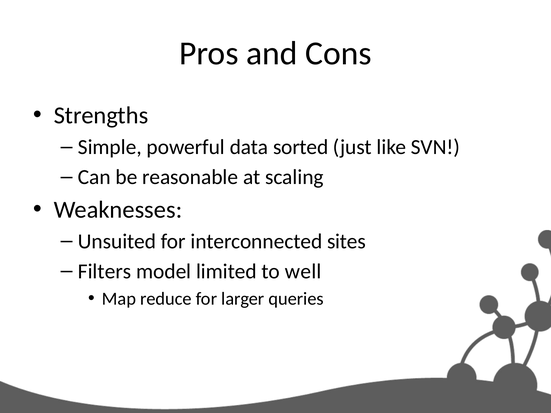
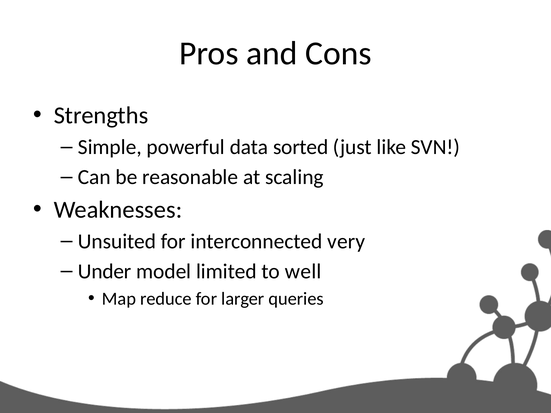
sites: sites -> very
Filters: Filters -> Under
